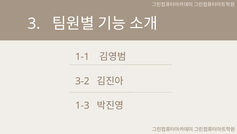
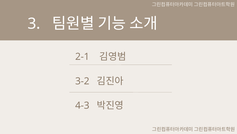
1-1: 1-1 -> 2-1
1-3: 1-3 -> 4-3
